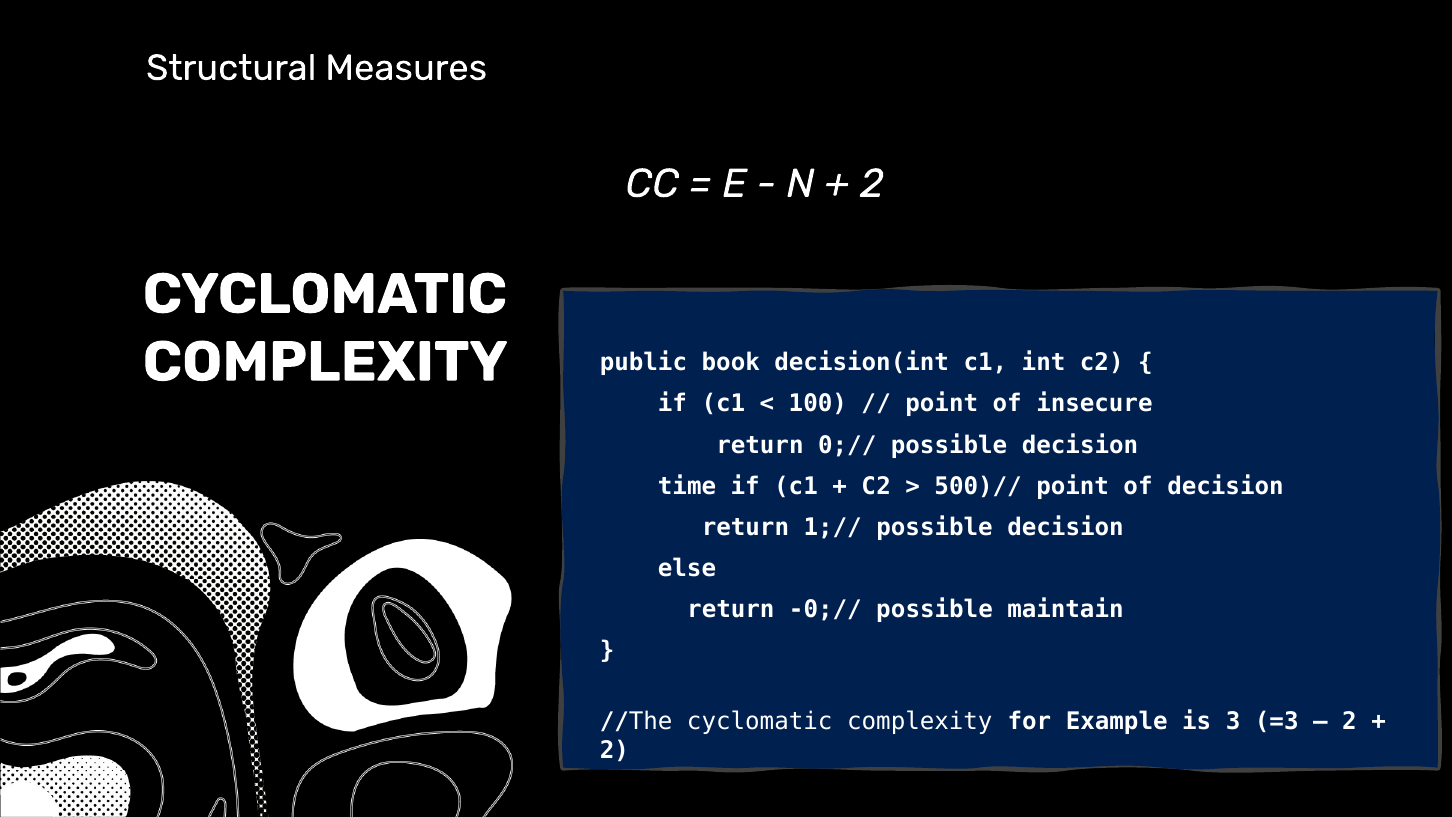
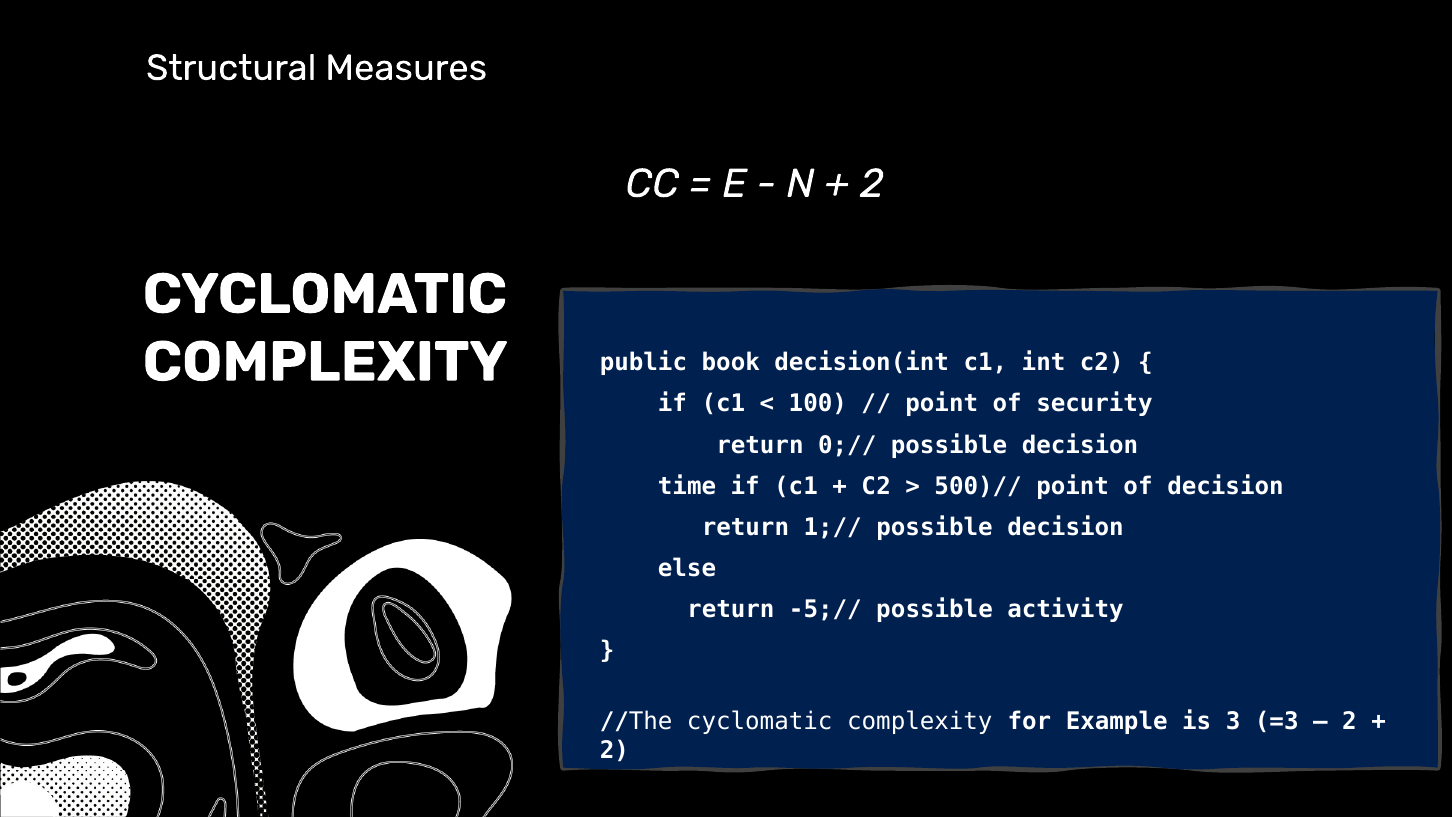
insecure: insecure -> security
-0;//: -0;// -> -5;//
maintain: maintain -> activity
